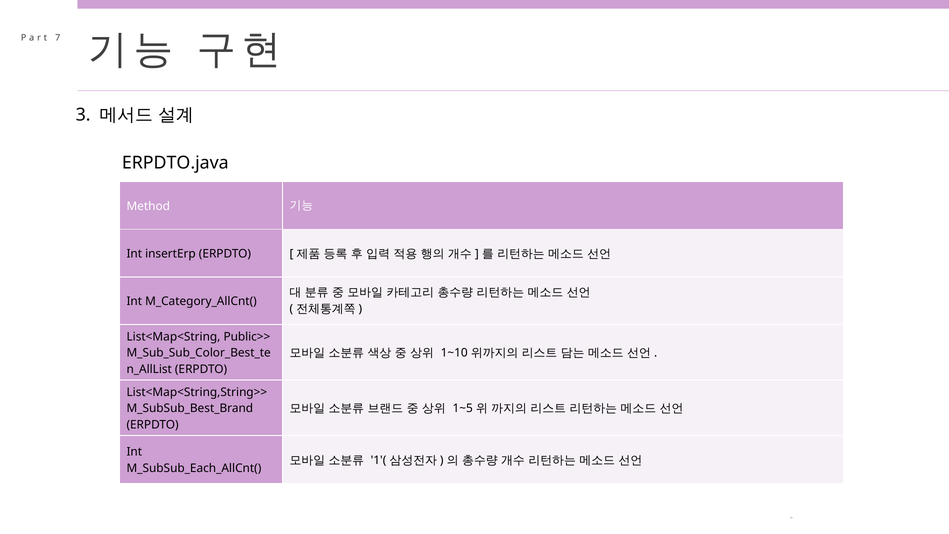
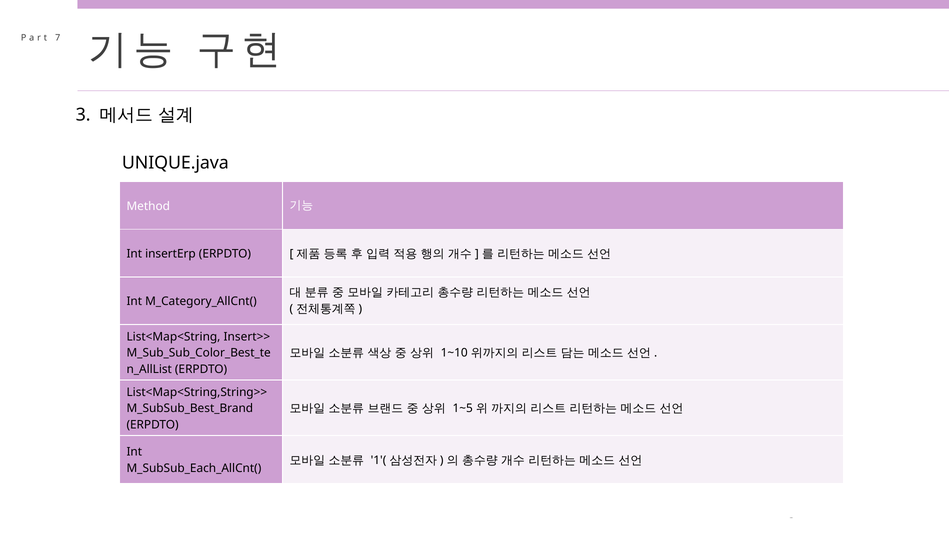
ERPDTO.java: ERPDTO.java -> UNIQUE.java
Public>>: Public>> -> Insert>>
